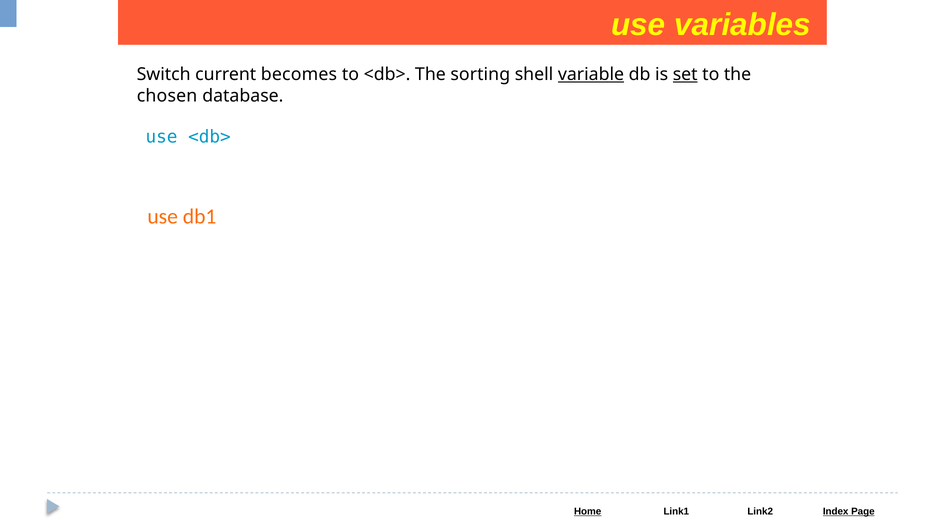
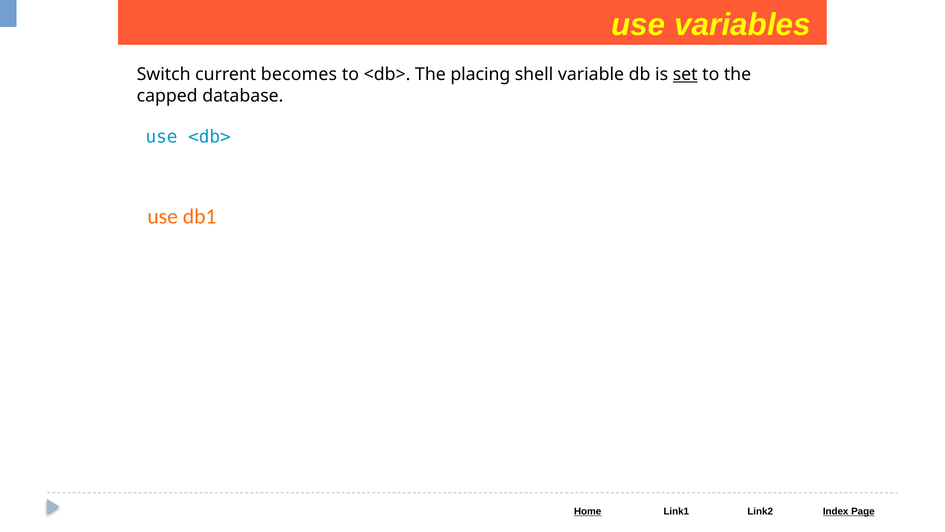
sorting: sorting -> placing
variable underline: present -> none
chosen: chosen -> capped
